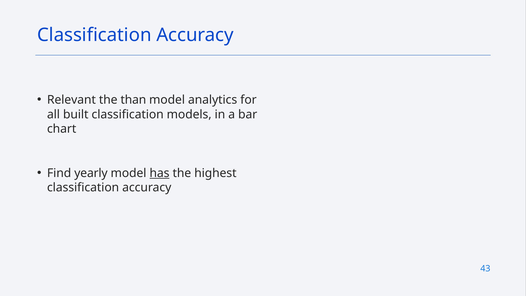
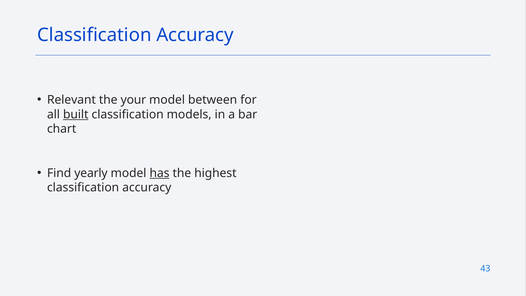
than: than -> your
analytics: analytics -> between
built underline: none -> present
